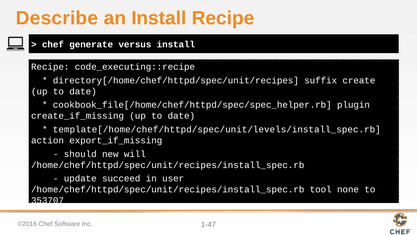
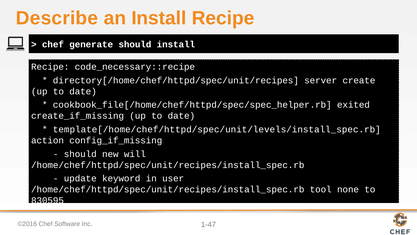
generate versus: versus -> should
code_executing::recipe: code_executing::recipe -> code_necessary::recipe
suffix: suffix -> server
plugin: plugin -> exited
export_if_missing: export_if_missing -> config_if_missing
succeed: succeed -> keyword
353707: 353707 -> 830595
